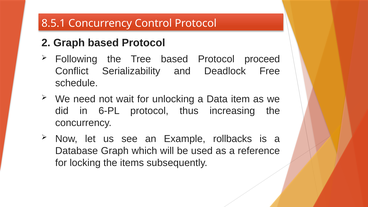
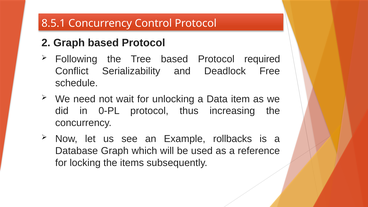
proceed: proceed -> required
6-PL: 6-PL -> 0-PL
